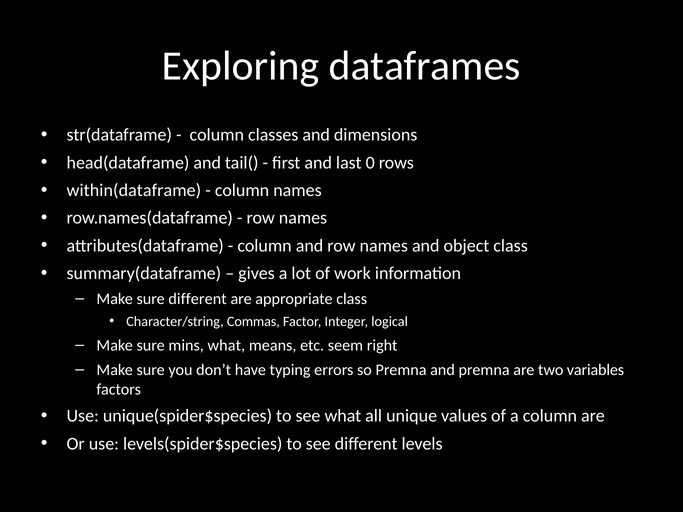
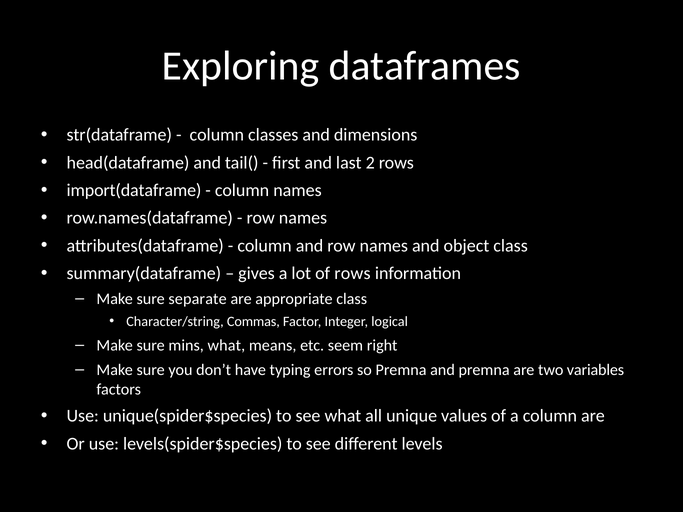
0: 0 -> 2
within(dataframe: within(dataframe -> import(dataframe
of work: work -> rows
sure different: different -> separate
